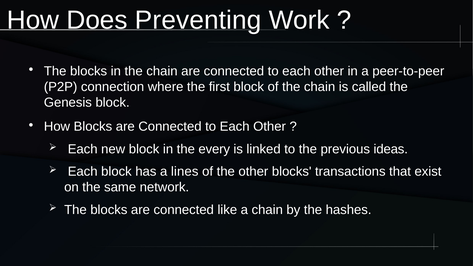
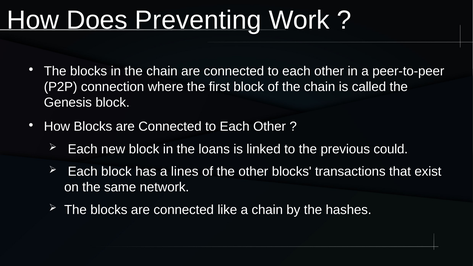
every: every -> loans
ideas: ideas -> could
